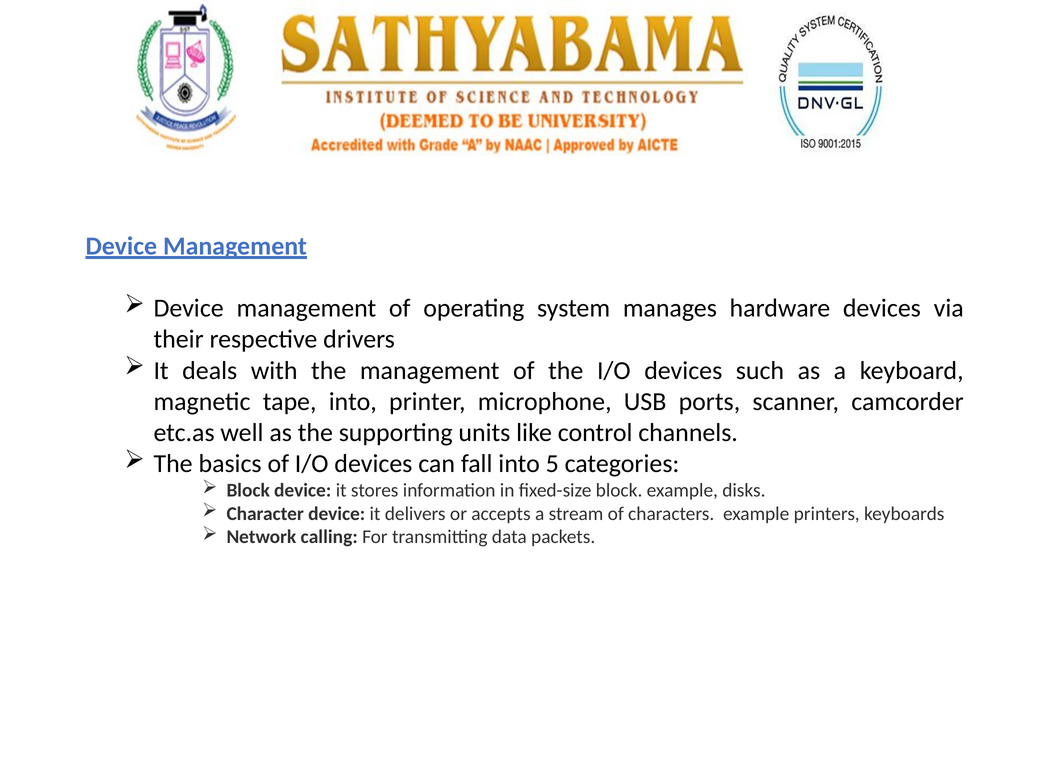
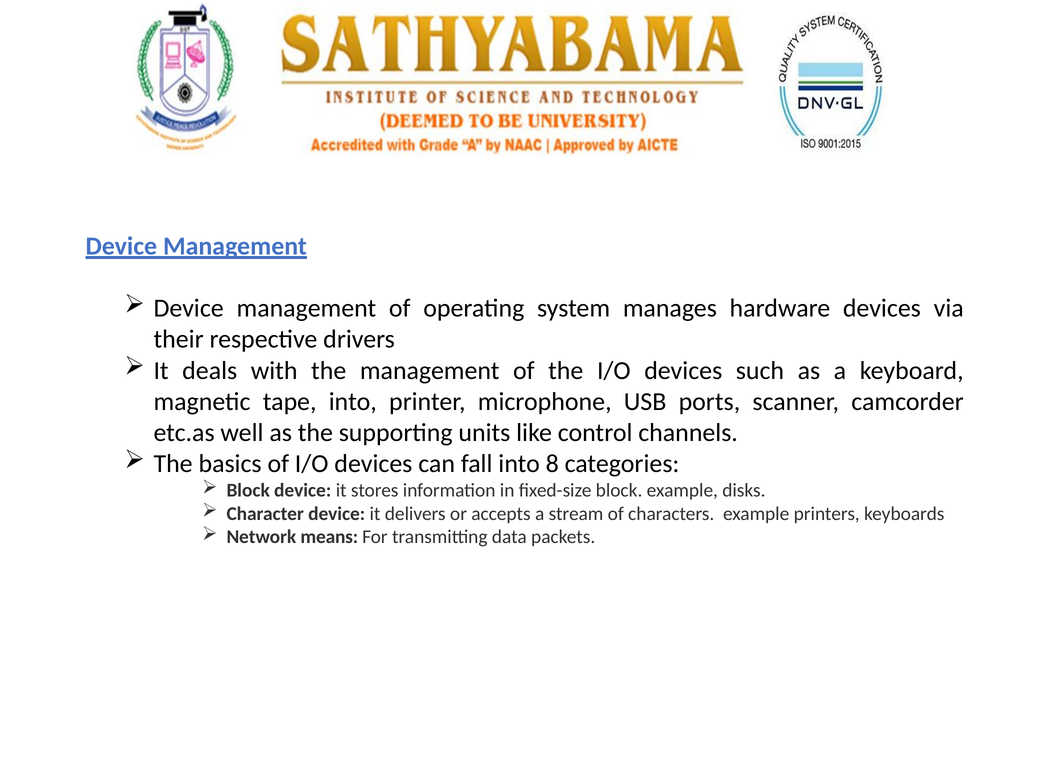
5: 5 -> 8
calling: calling -> means
